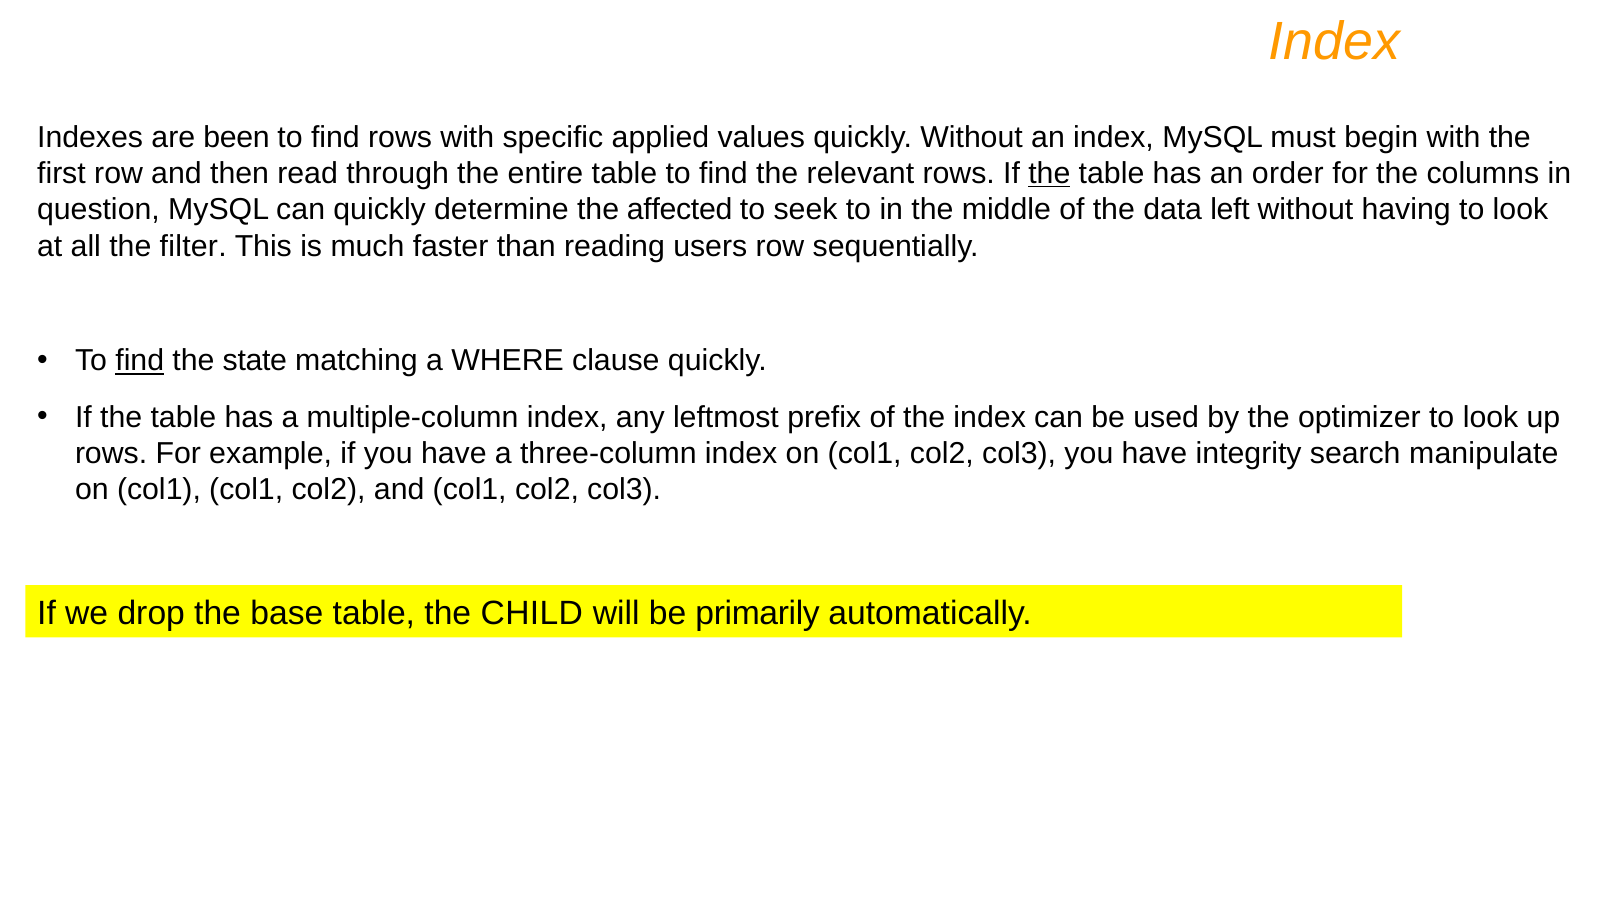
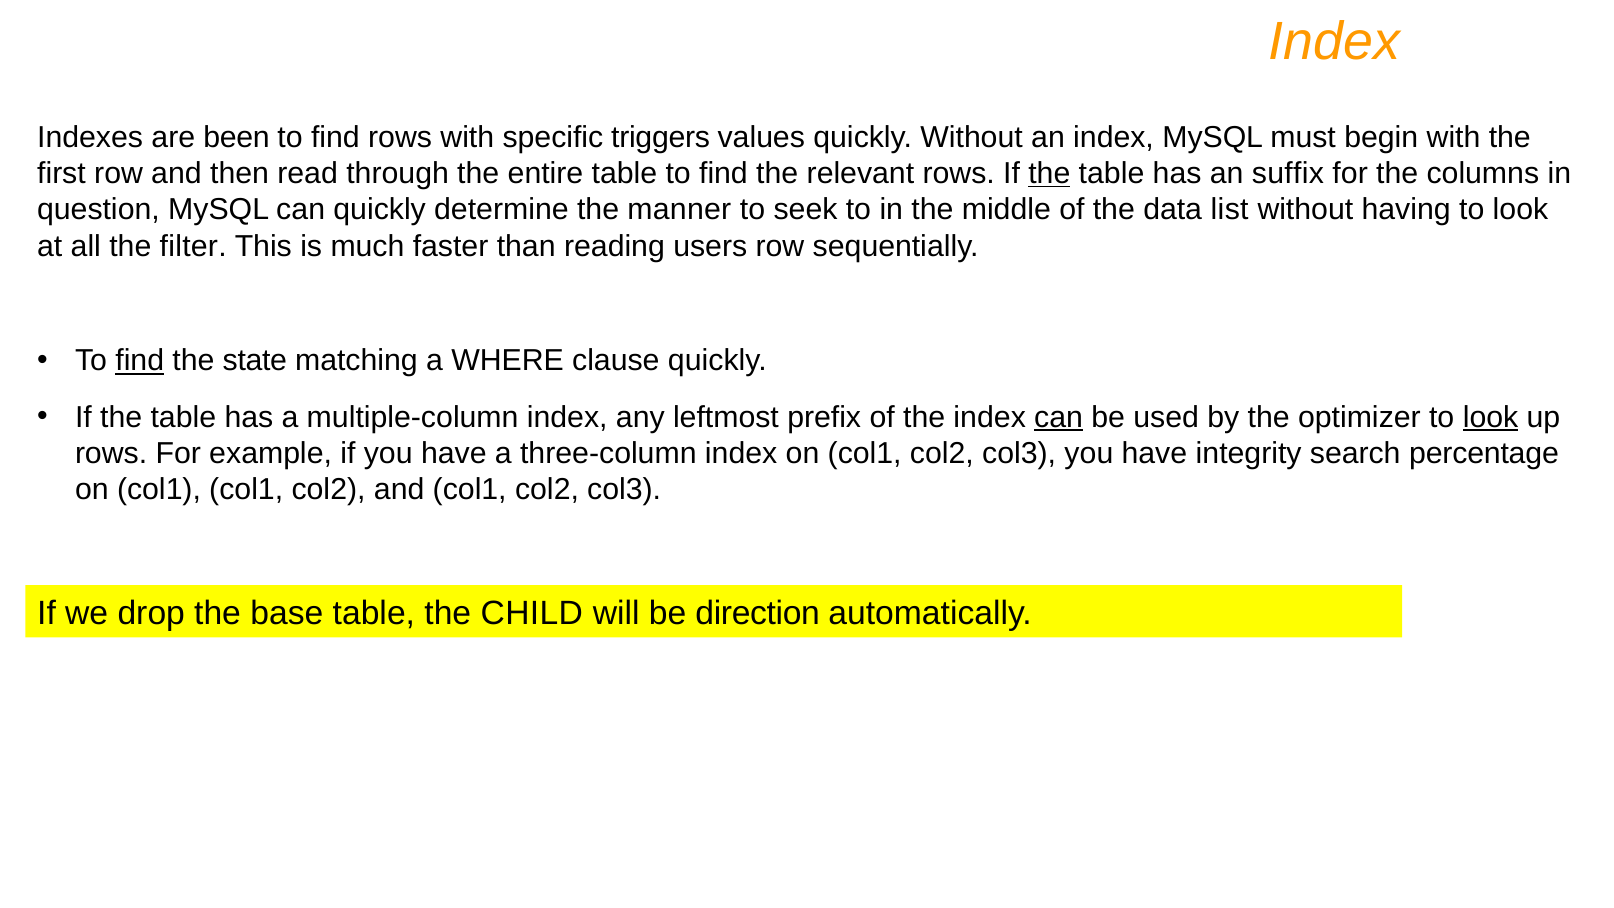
applied: applied -> triggers
order: order -> suffix
affected: affected -> manner
left: left -> list
can at (1059, 417) underline: none -> present
look at (1491, 417) underline: none -> present
manipulate: manipulate -> percentage
primarily: primarily -> direction
